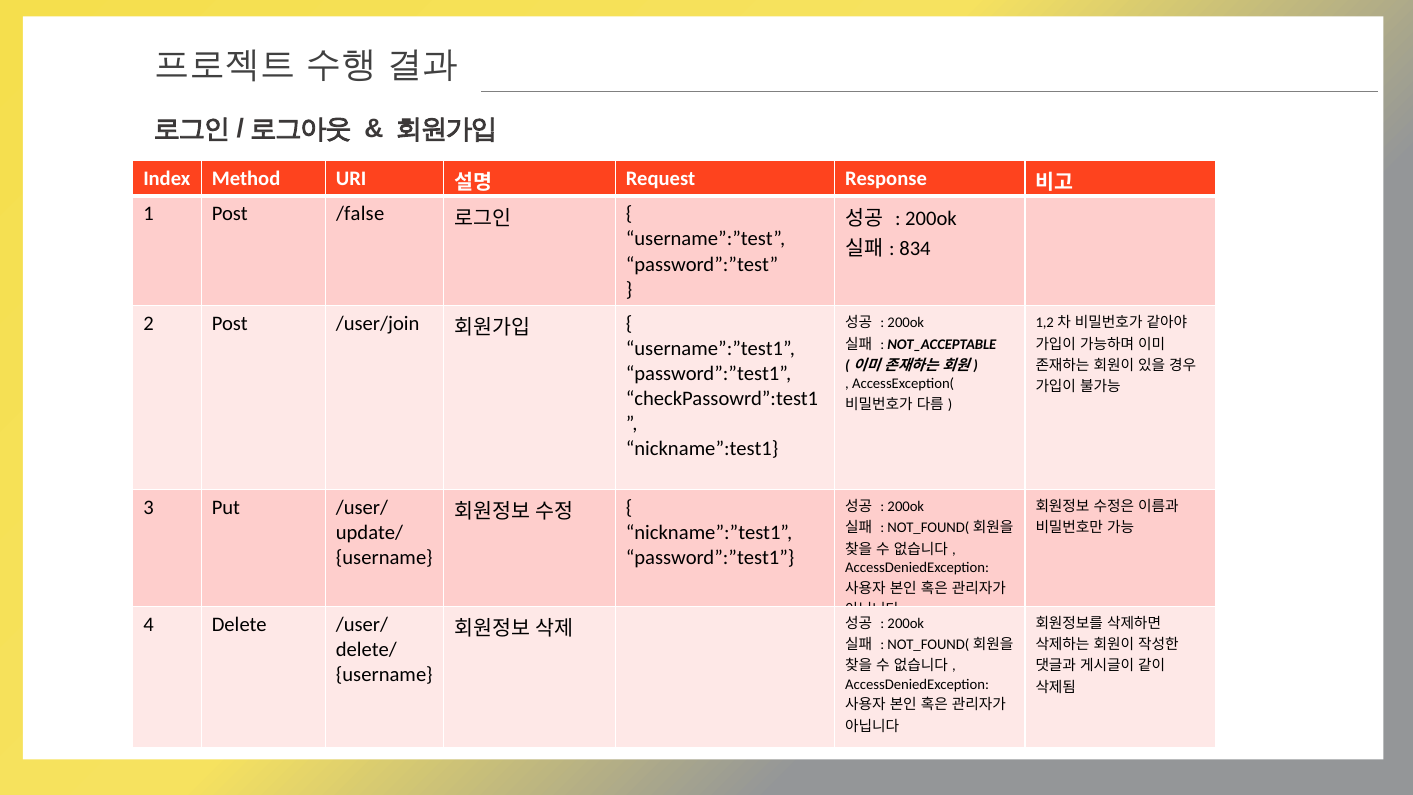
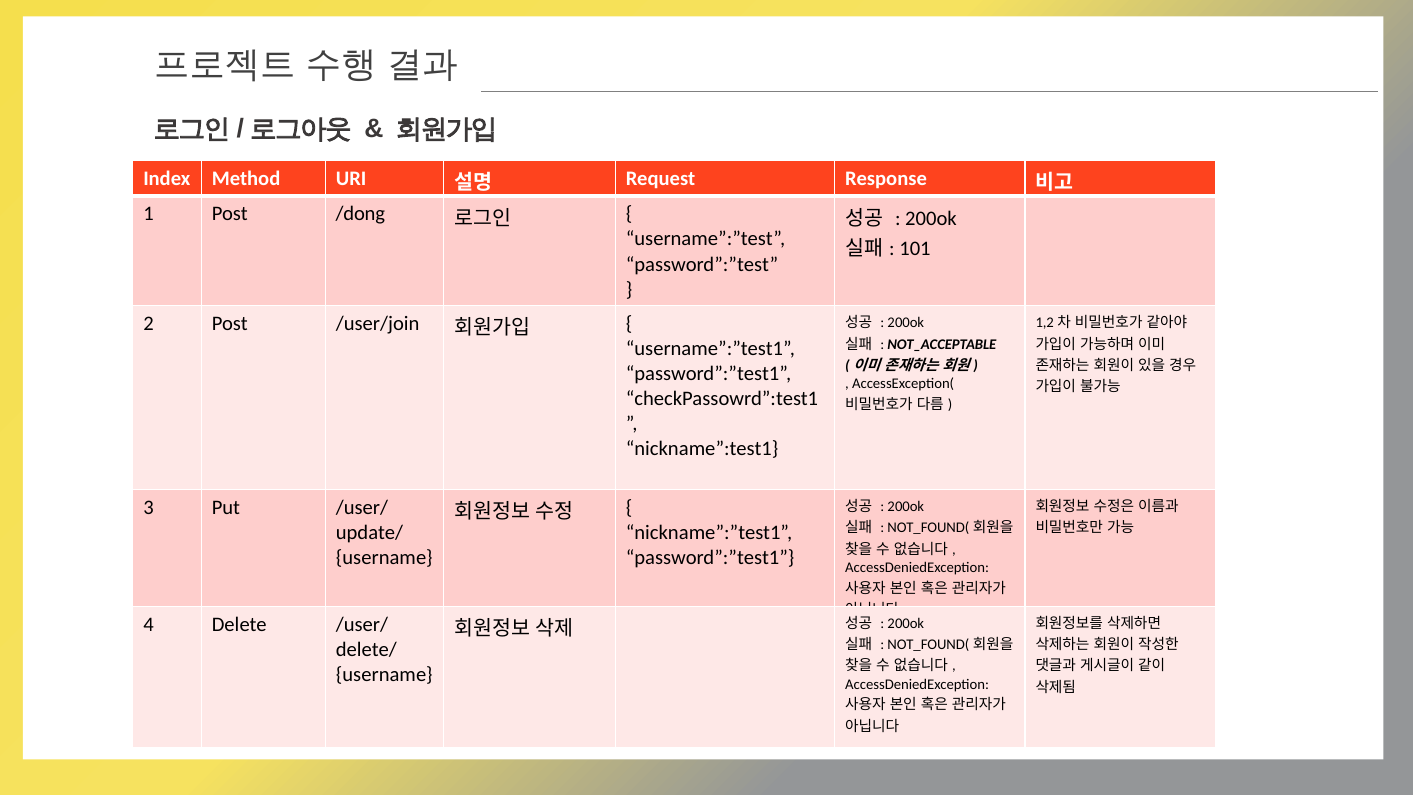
/false: /false -> /dong
834: 834 -> 101
